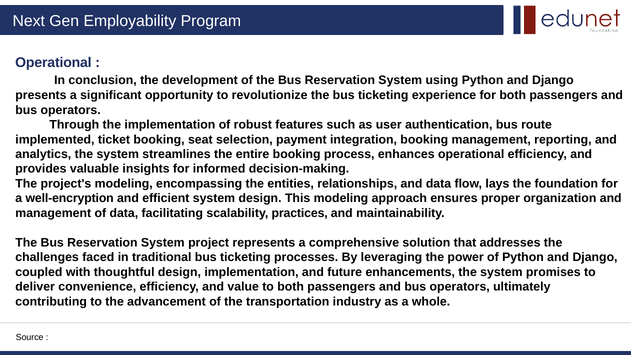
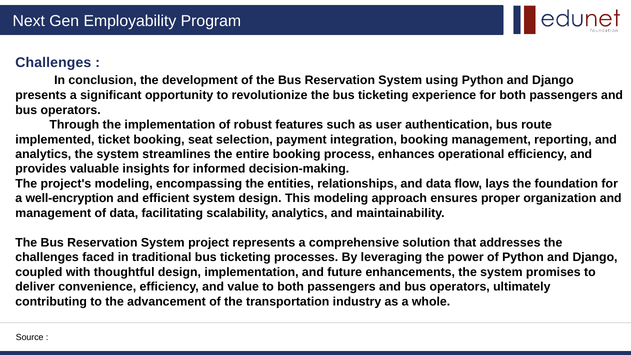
Operational at (53, 63): Operational -> Challenges
scalability practices: practices -> analytics
